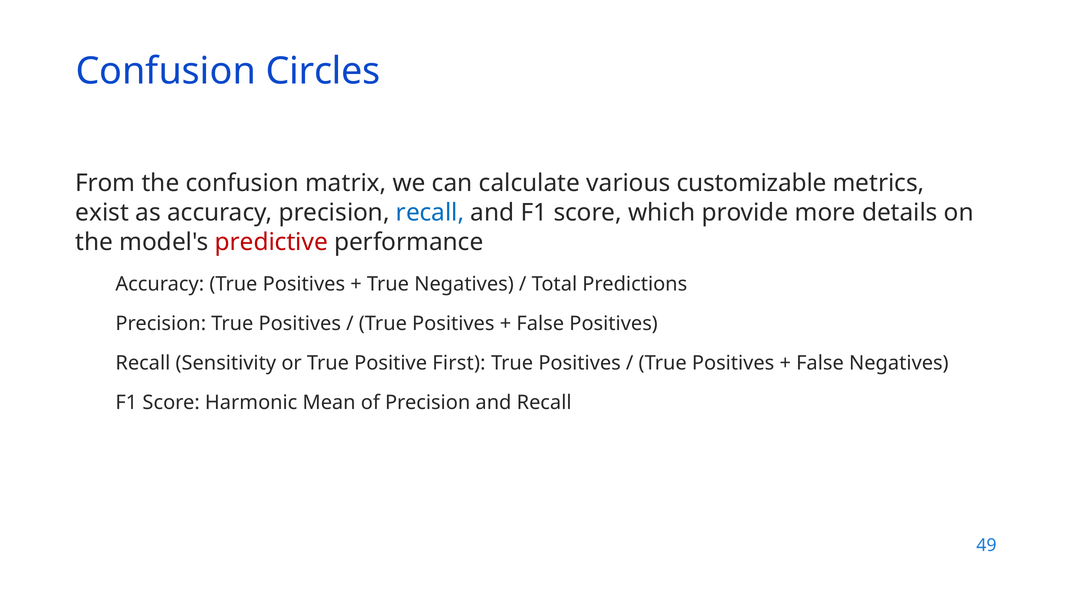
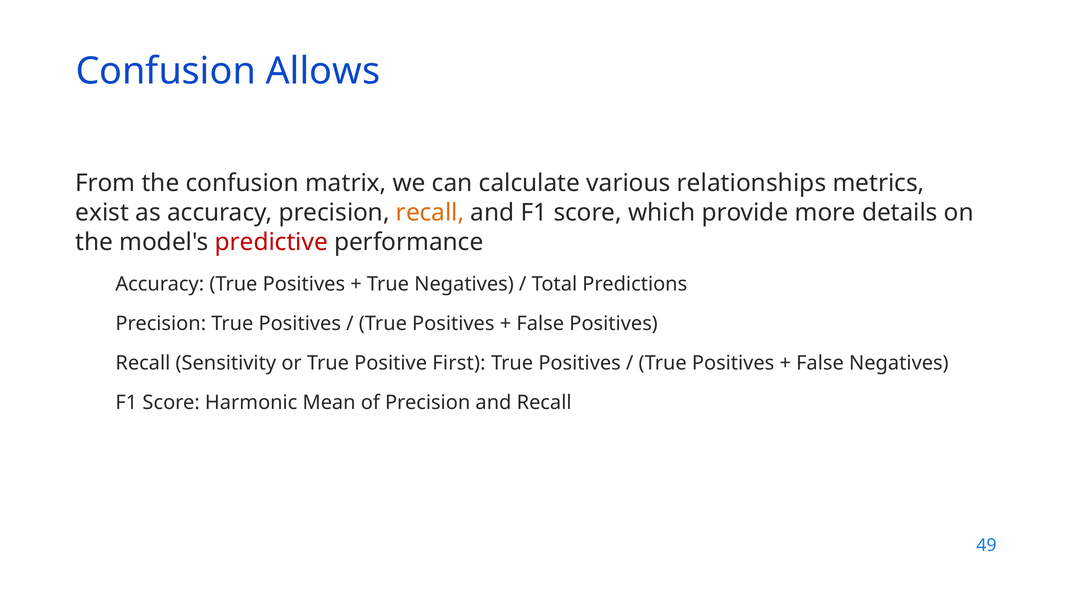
Circles: Circles -> Allows
customizable: customizable -> relationships
recall at (430, 213) colour: blue -> orange
